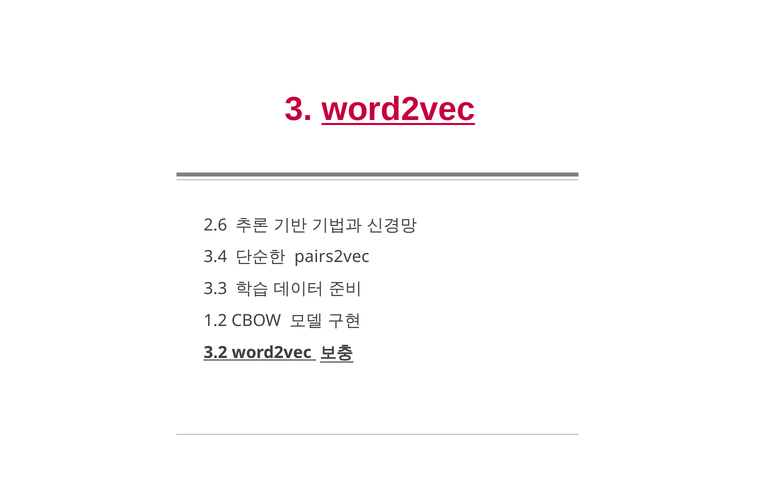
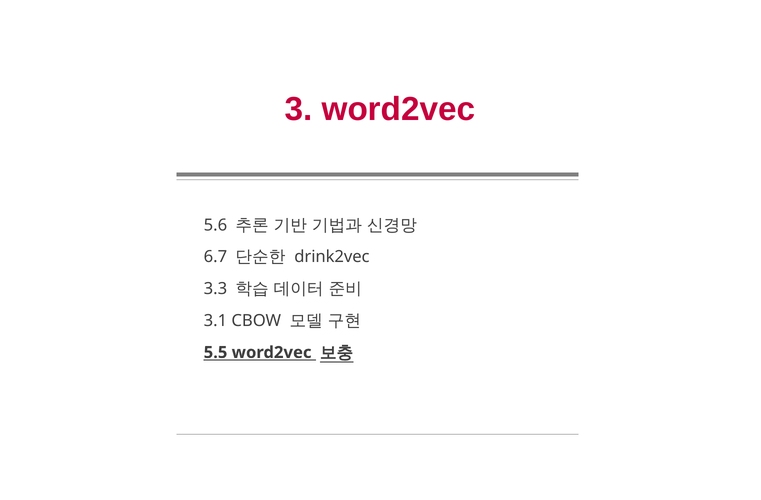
word2vec at (398, 109) underline: present -> none
2.6: 2.6 -> 5.6
3.4: 3.4 -> 6.7
pairs2vec: pairs2vec -> drink2vec
1.2: 1.2 -> 3.1
3.2: 3.2 -> 5.5
